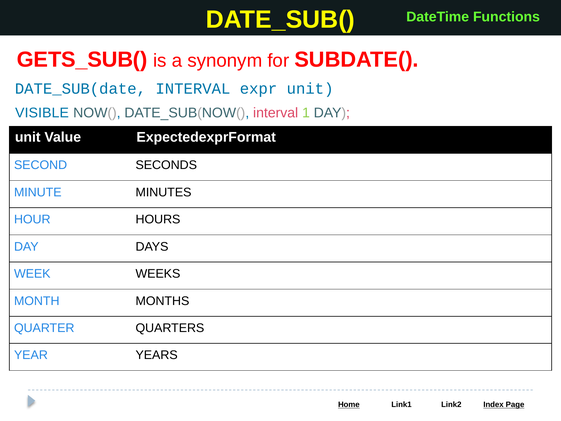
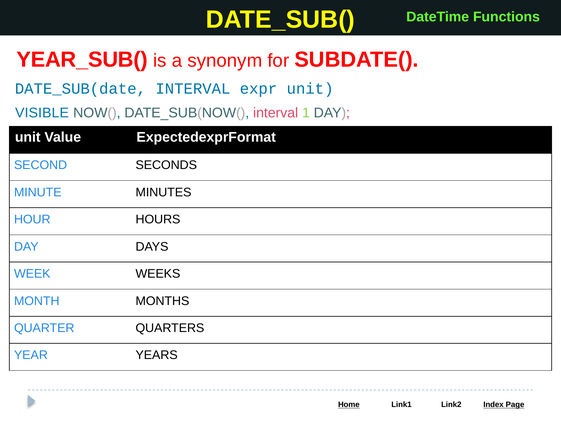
GETS_SUB(: GETS_SUB( -> YEAR_SUB(
